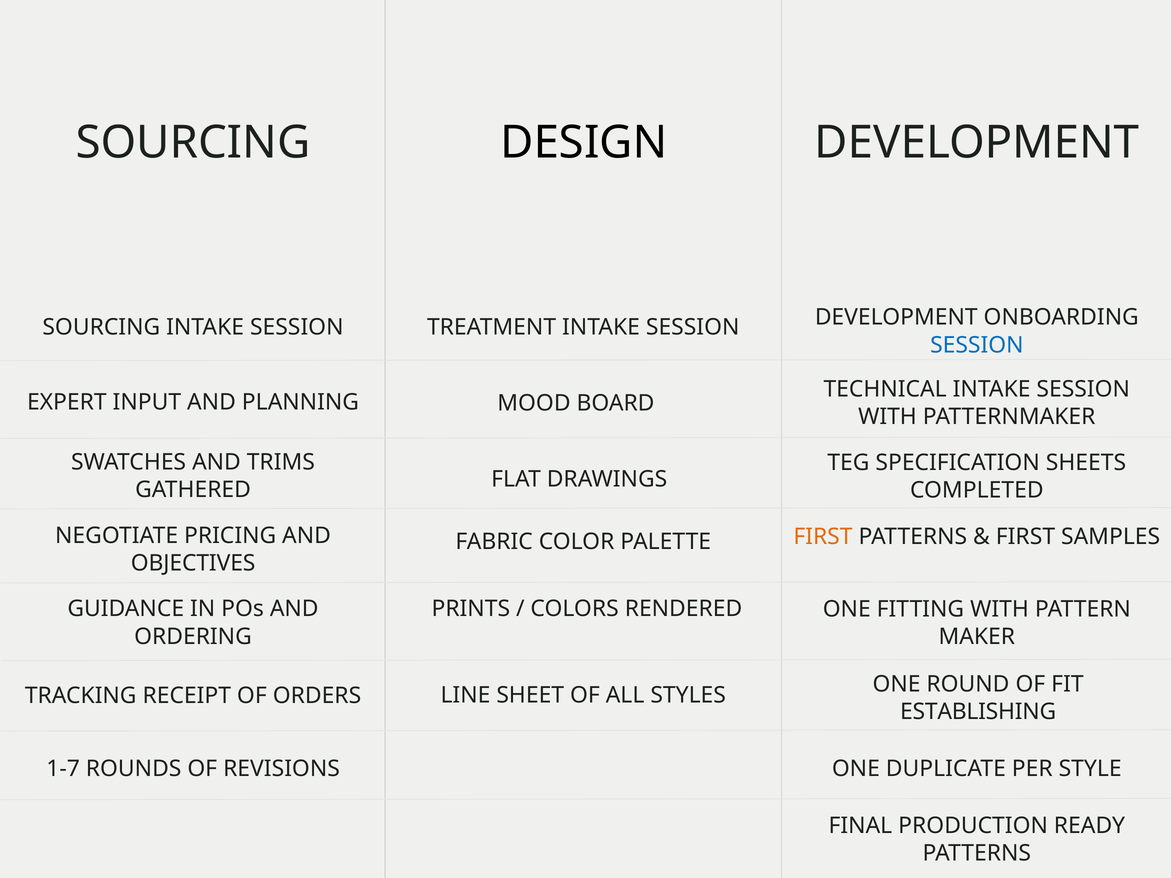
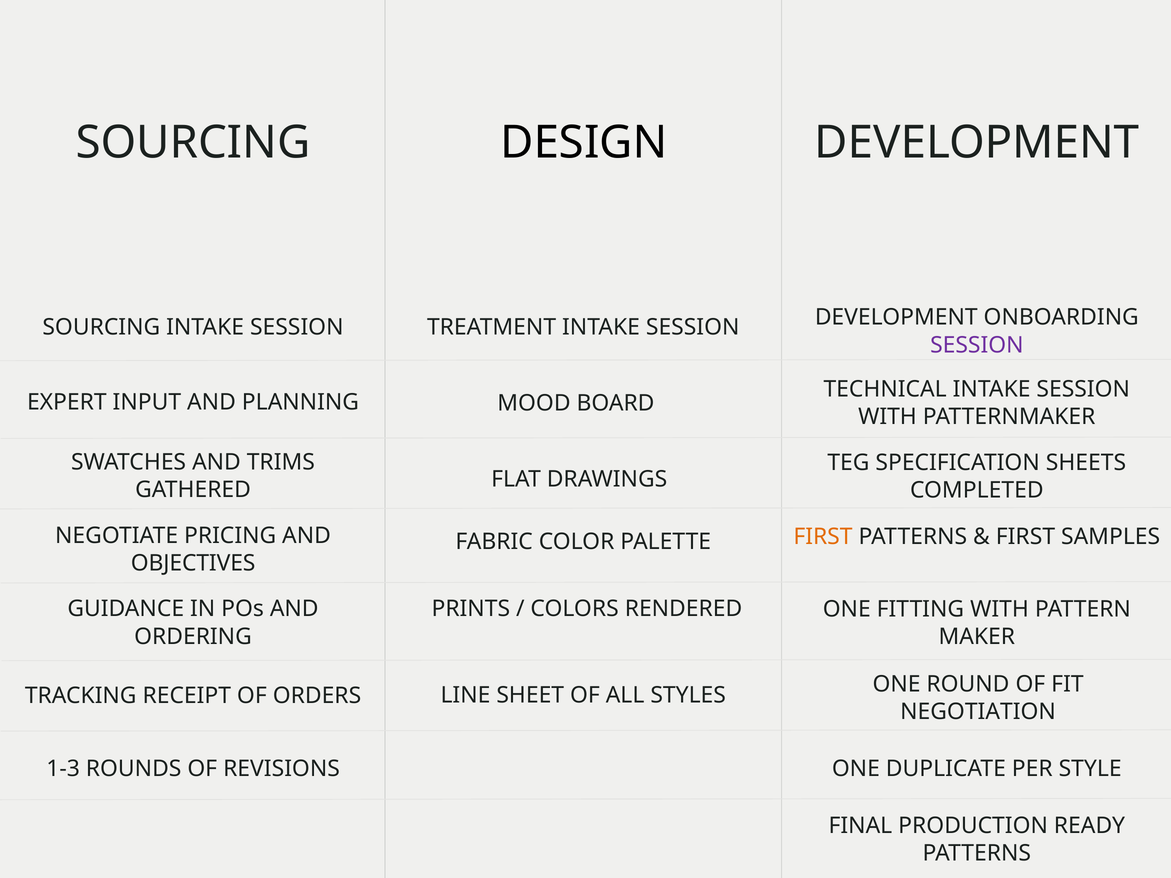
SESSION at (977, 345) colour: blue -> purple
ESTABLISHING: ESTABLISHING -> NEGOTIATION
1-7: 1-7 -> 1-3
